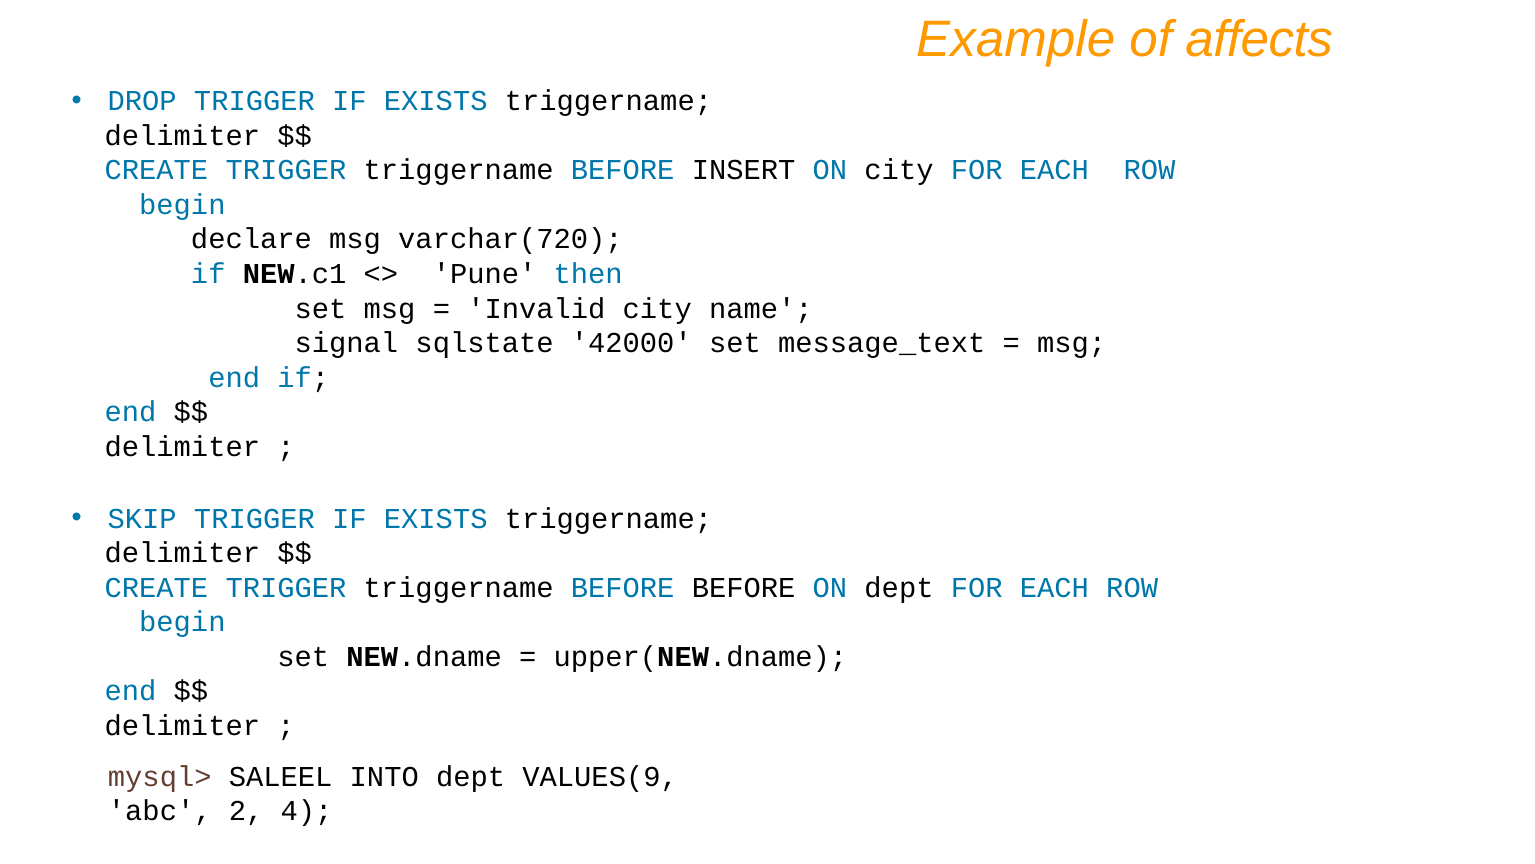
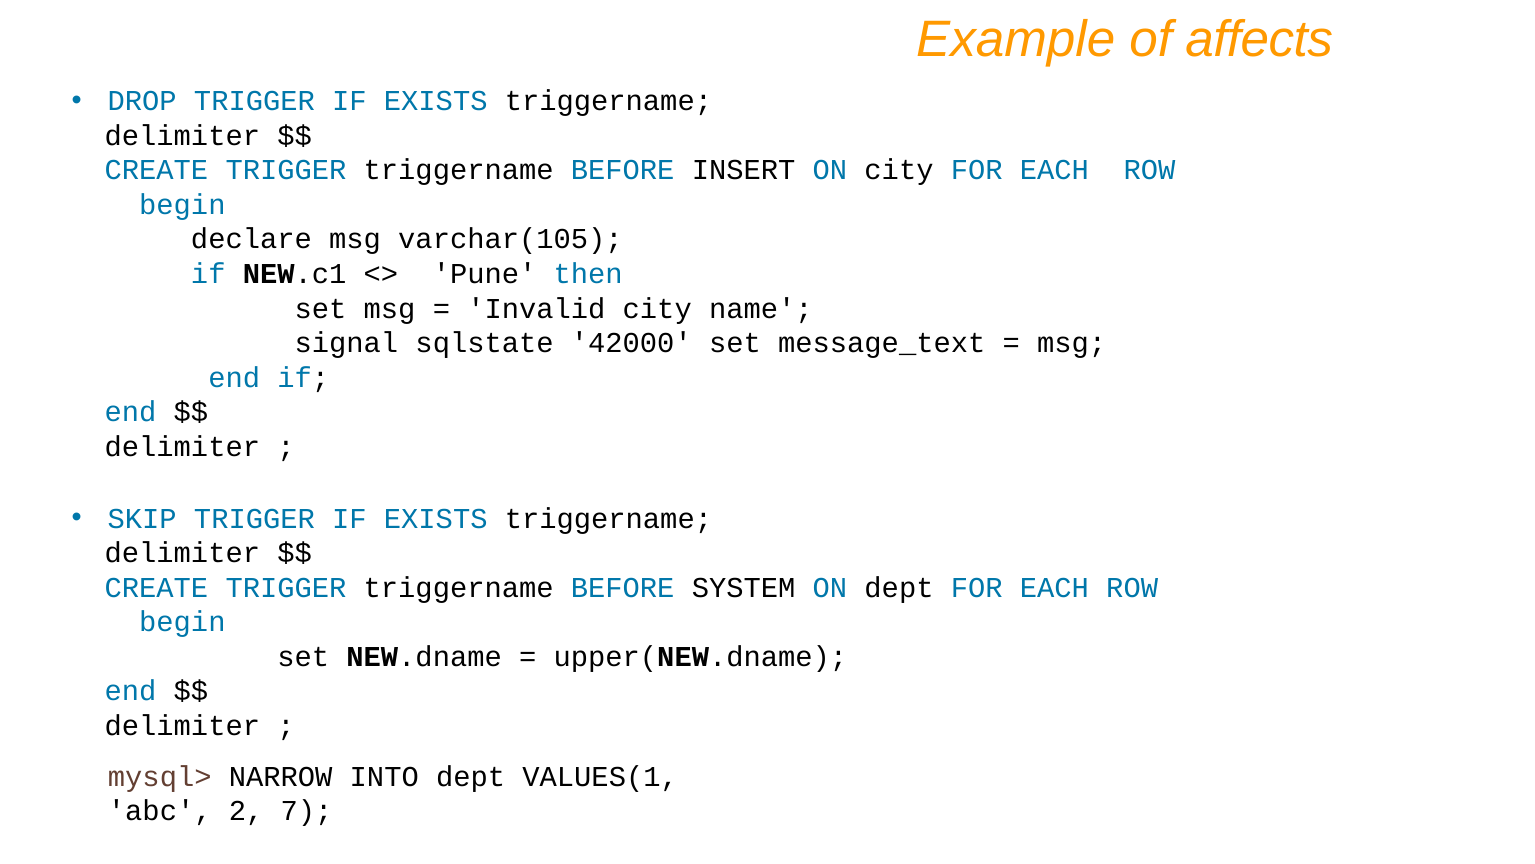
varchar(720: varchar(720 -> varchar(105
BEFORE BEFORE: BEFORE -> SYSTEM
SALEEL: SALEEL -> NARROW
VALUES(9: VALUES(9 -> VALUES(1
4: 4 -> 7
